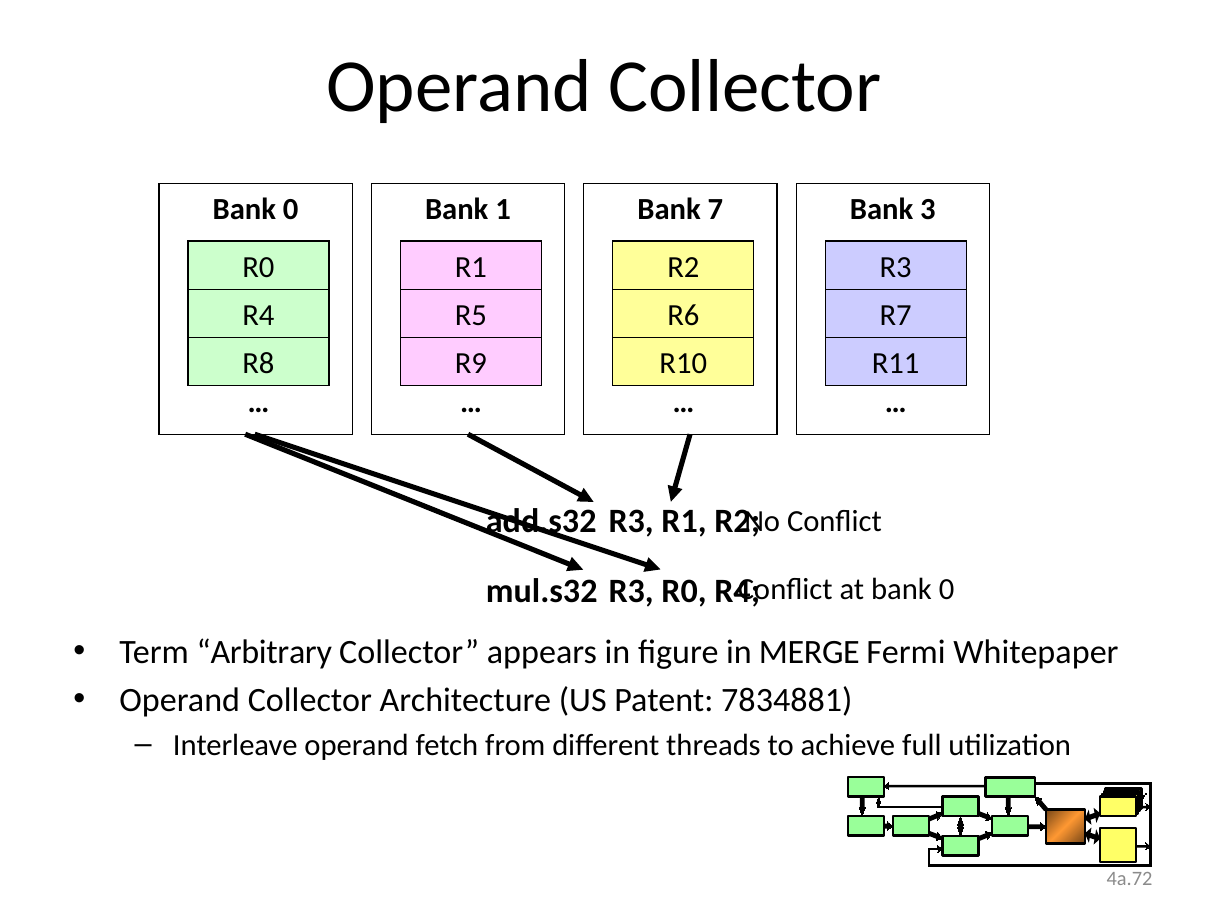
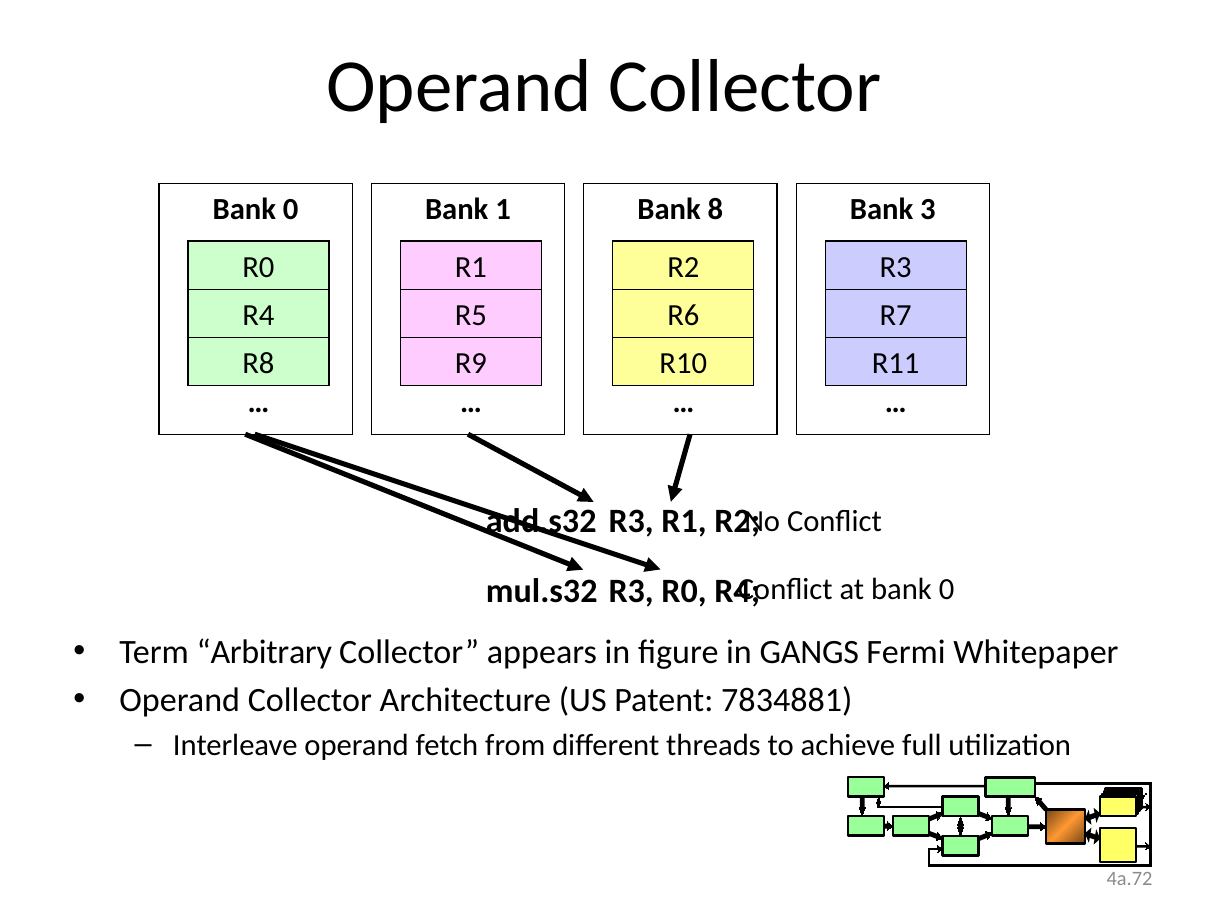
7: 7 -> 8
MERGE: MERGE -> GANGS
